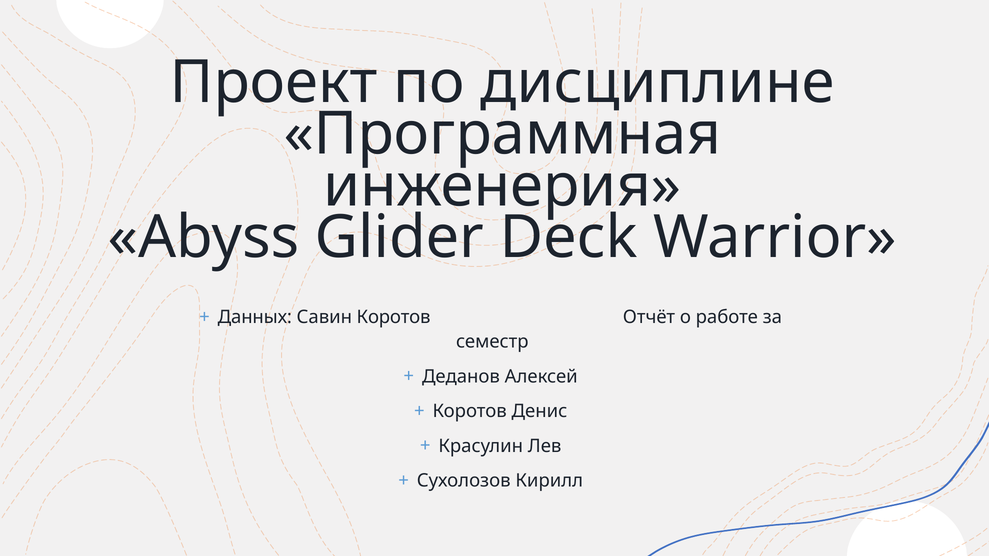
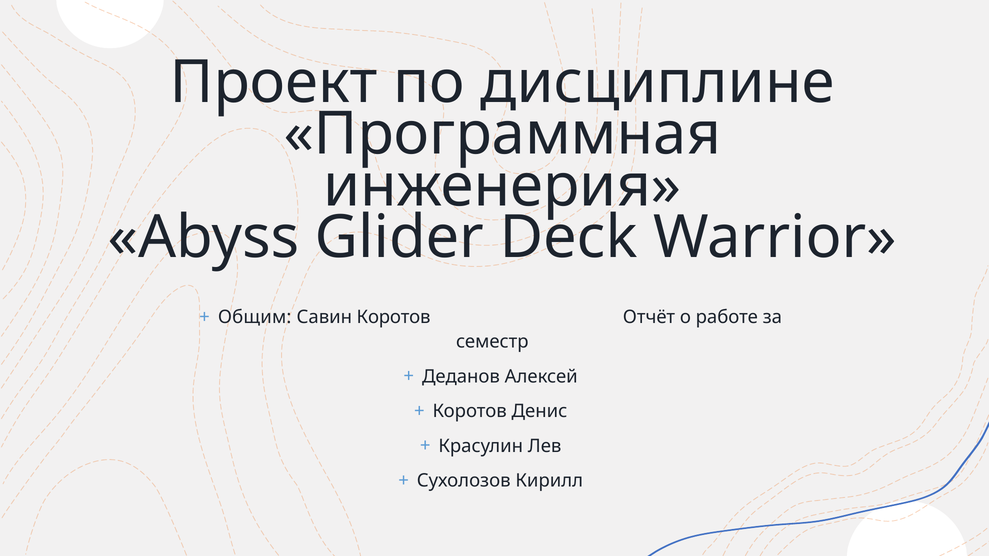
Данных: Данных -> Общим
